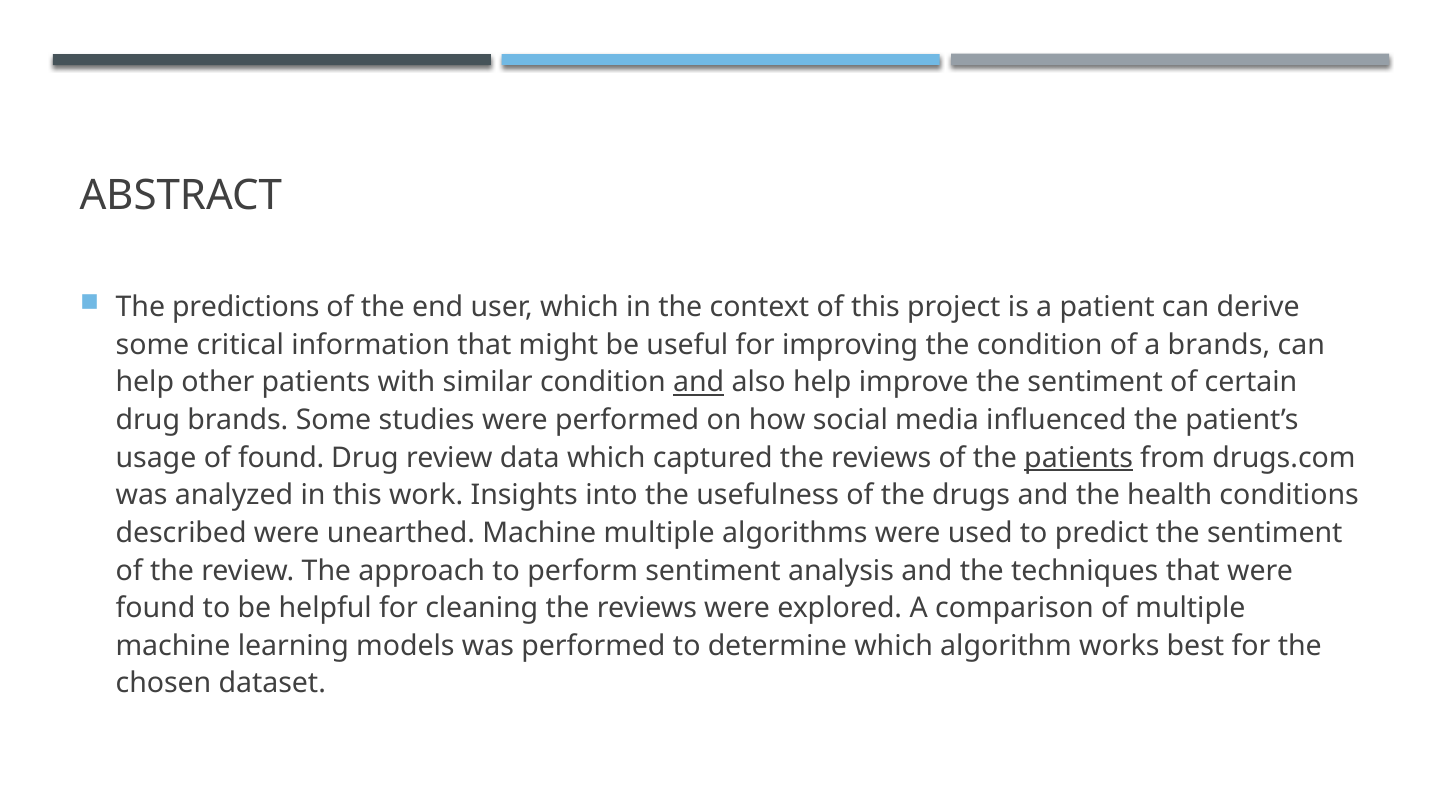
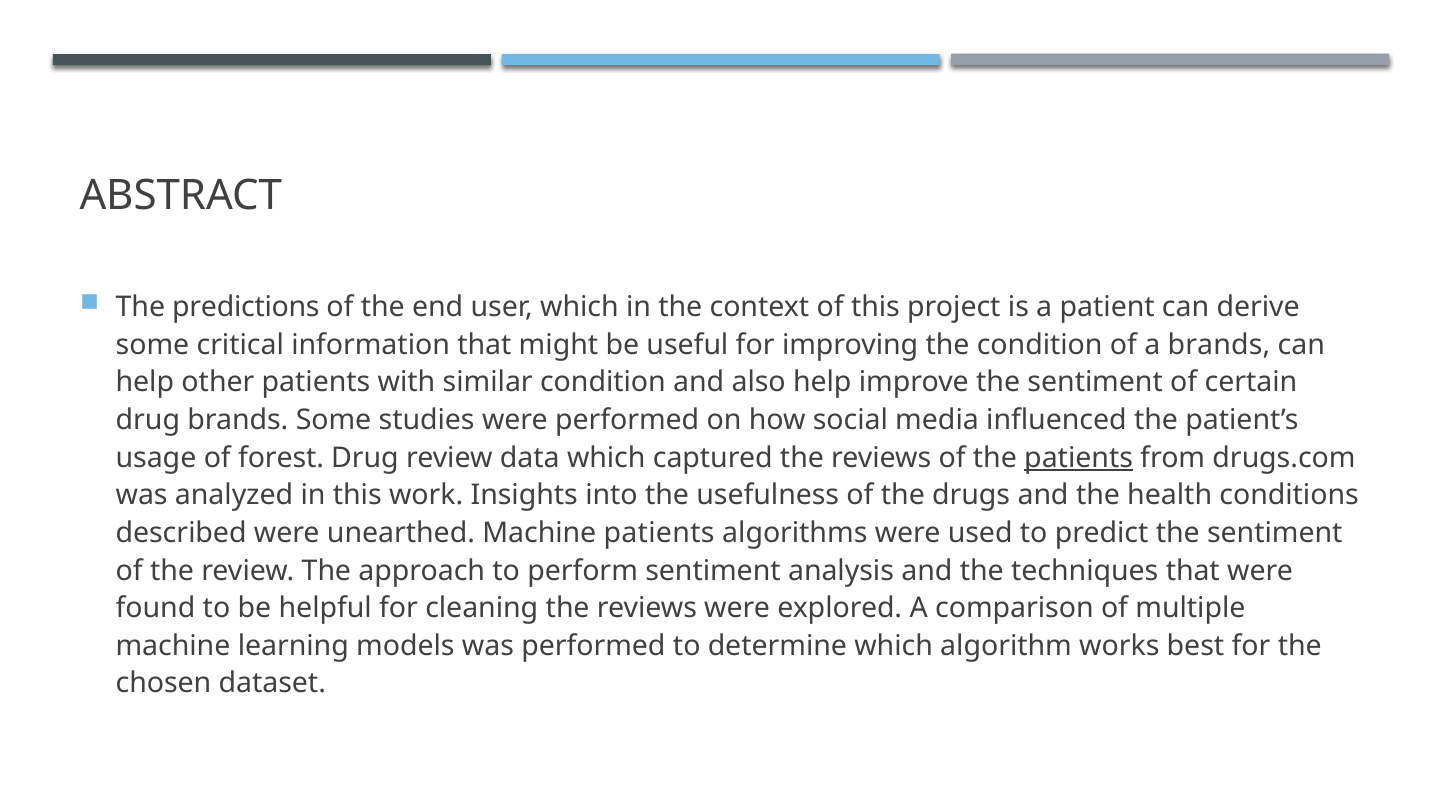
and at (699, 383) underline: present -> none
of found: found -> forest
Machine multiple: multiple -> patients
